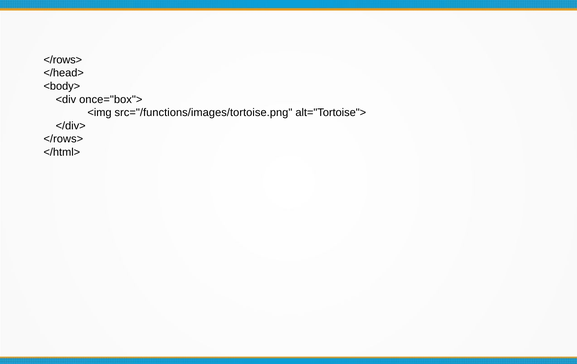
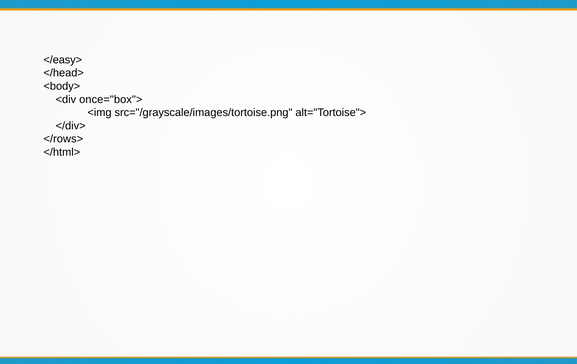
</rows> at (63, 60): </rows> -> </easy>
src="/functions/images/tortoise.png: src="/functions/images/tortoise.png -> src="/grayscale/images/tortoise.png
